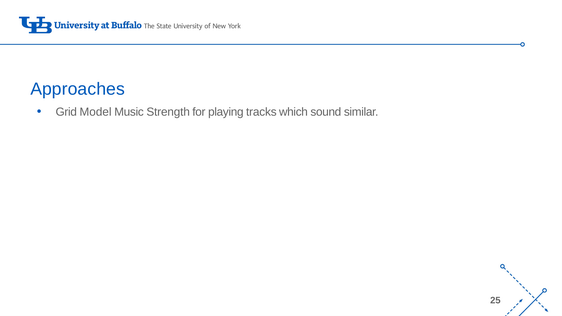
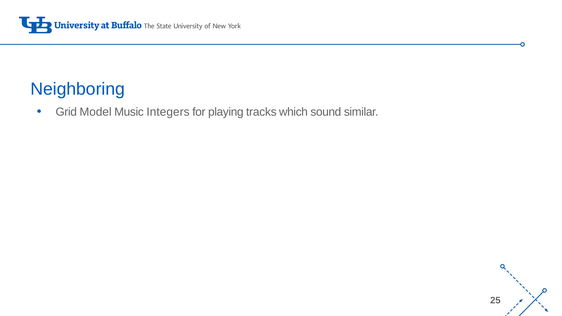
Approaches: Approaches -> Neighboring
Strength: Strength -> Integers
